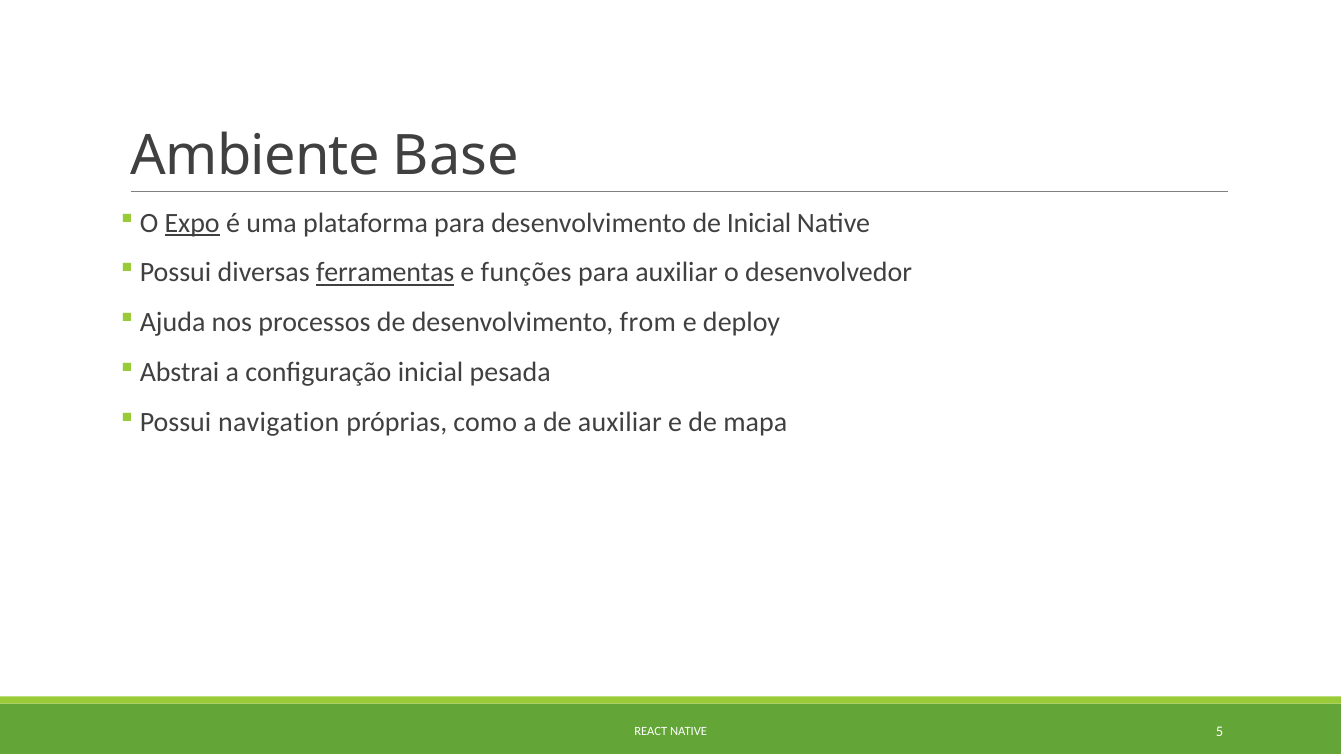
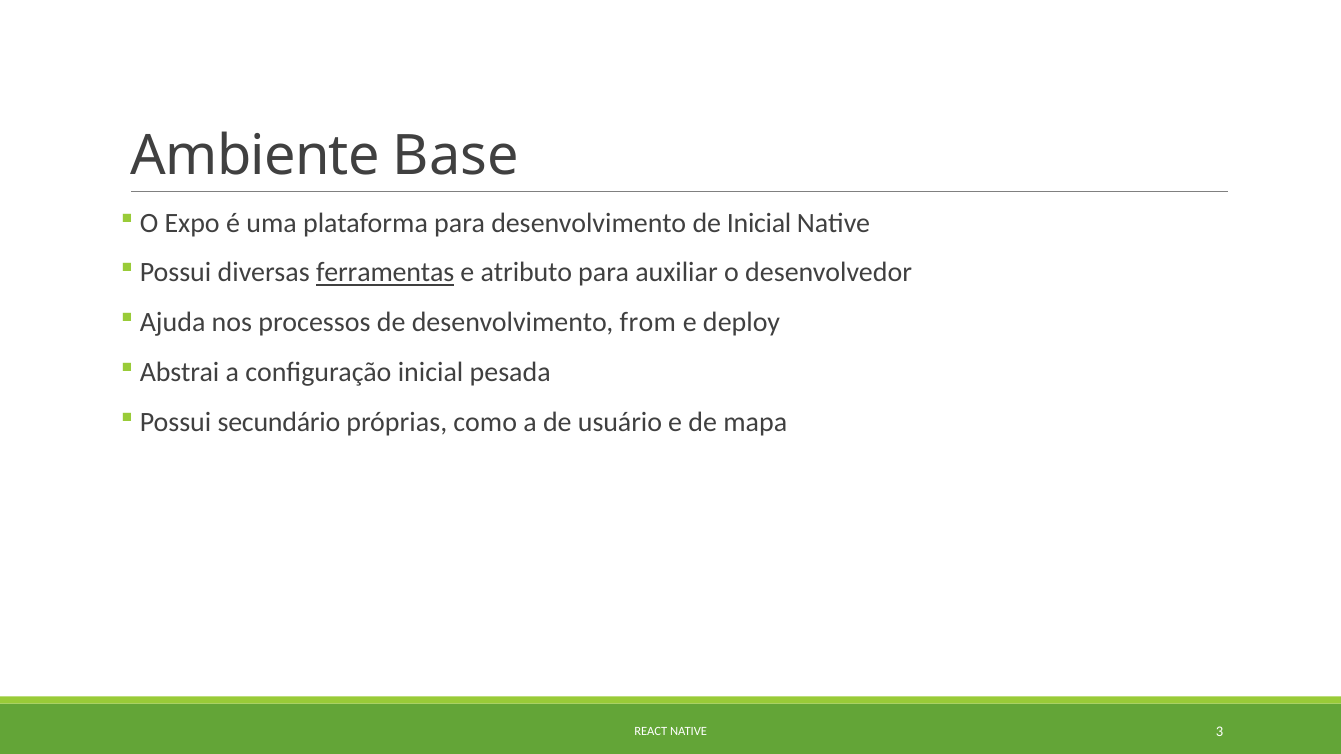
Expo underline: present -> none
funções: funções -> atributo
navigation: navigation -> secundário
de auxiliar: auxiliar -> usuário
5: 5 -> 3
